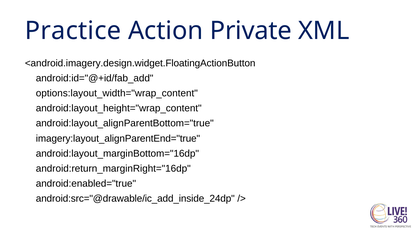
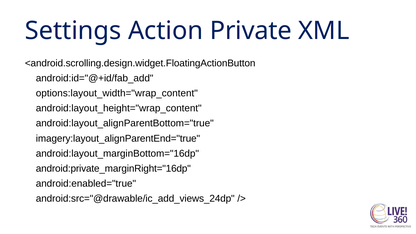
Practice: Practice -> Settings
<android.imagery.design.widget.FloatingActionButton: <android.imagery.design.widget.FloatingActionButton -> <android.scrolling.design.widget.FloatingActionButton
android:return_marginRight="16dp: android:return_marginRight="16dp -> android:private_marginRight="16dp
android:src="@drawable/ic_add_inside_24dp: android:src="@drawable/ic_add_inside_24dp -> android:src="@drawable/ic_add_views_24dp
